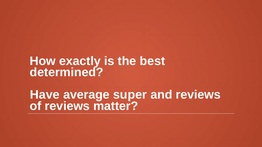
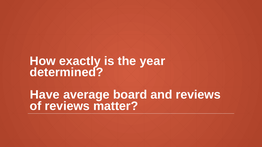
best: best -> year
super: super -> board
